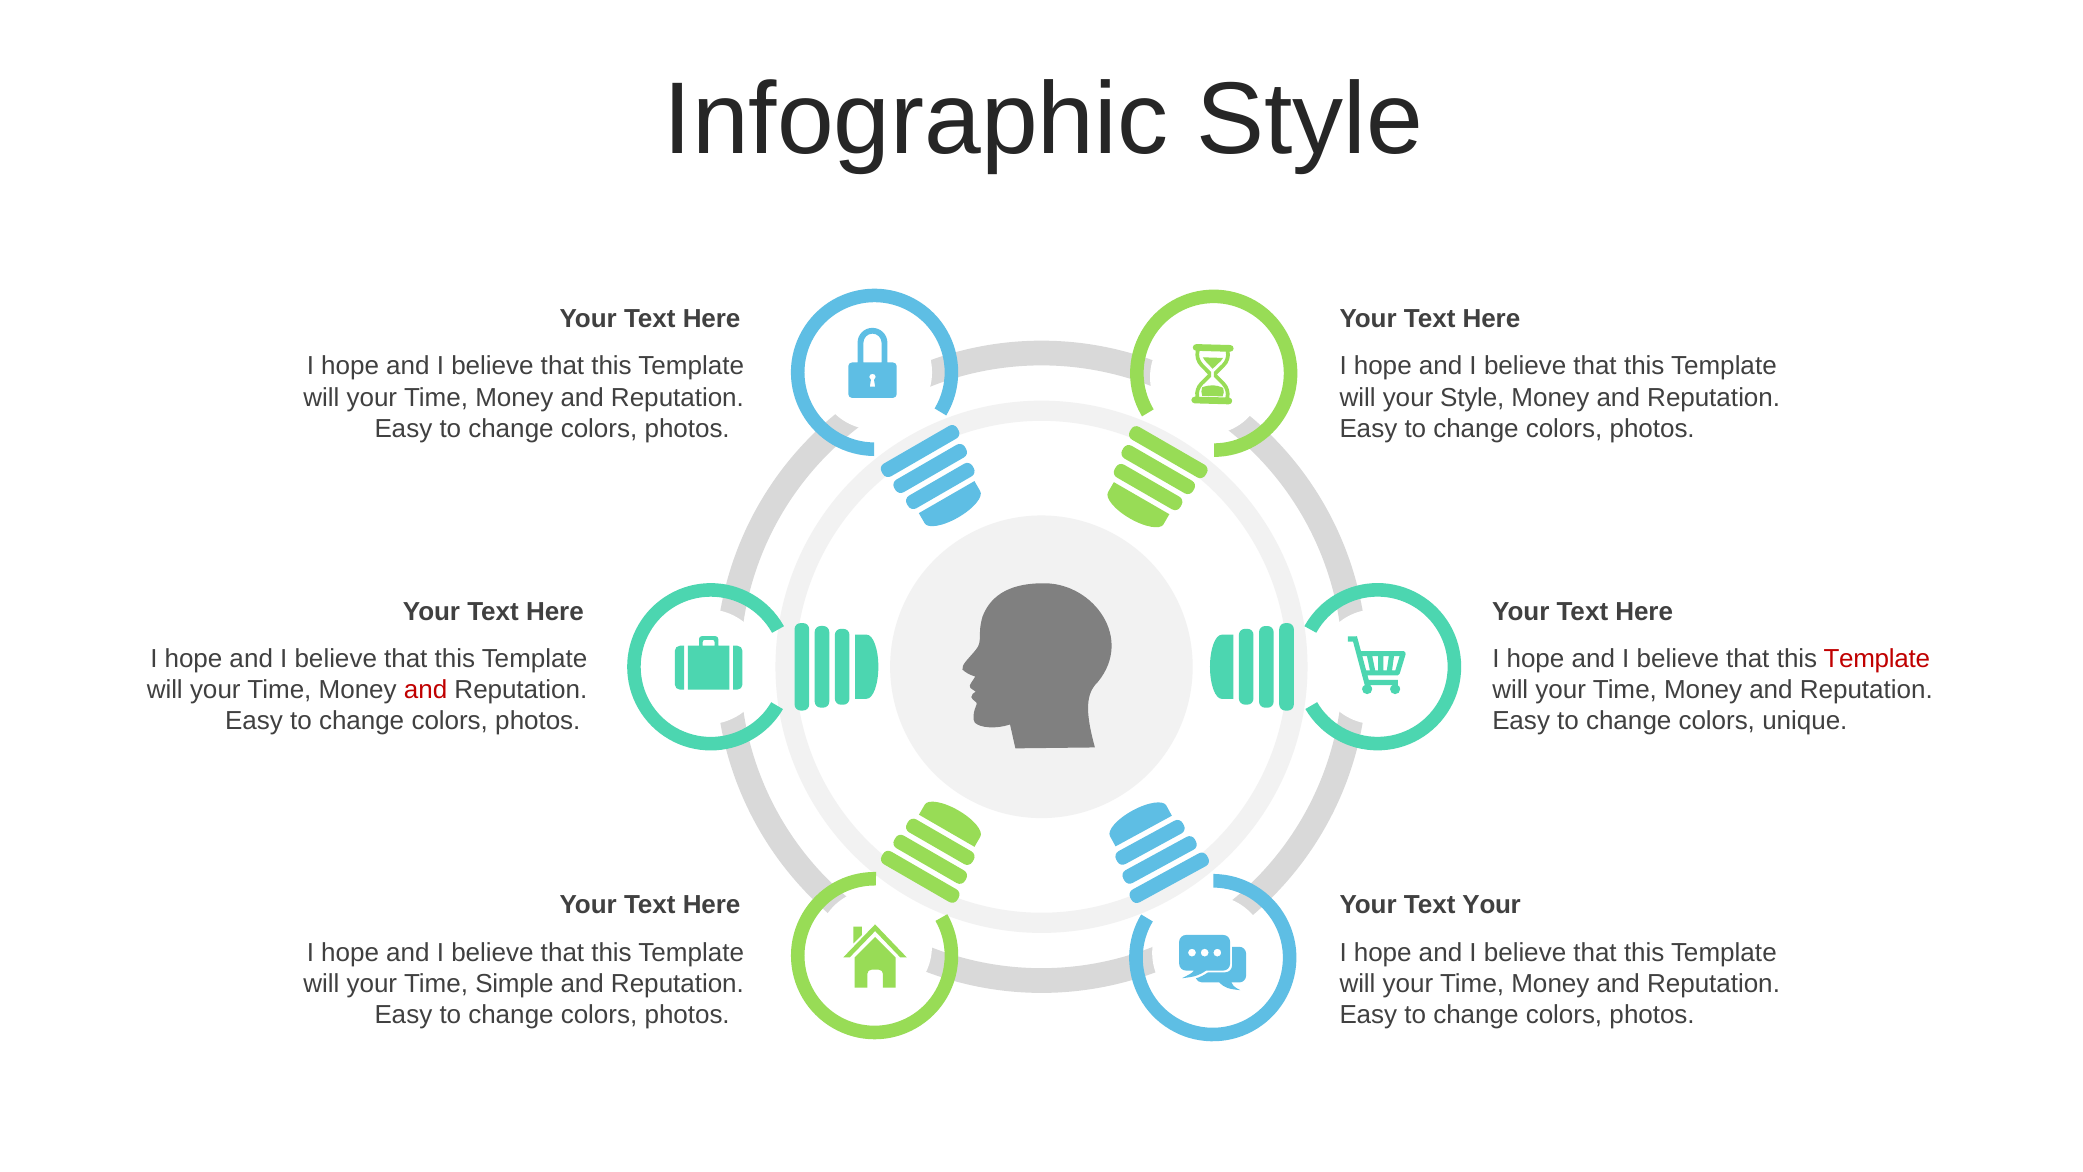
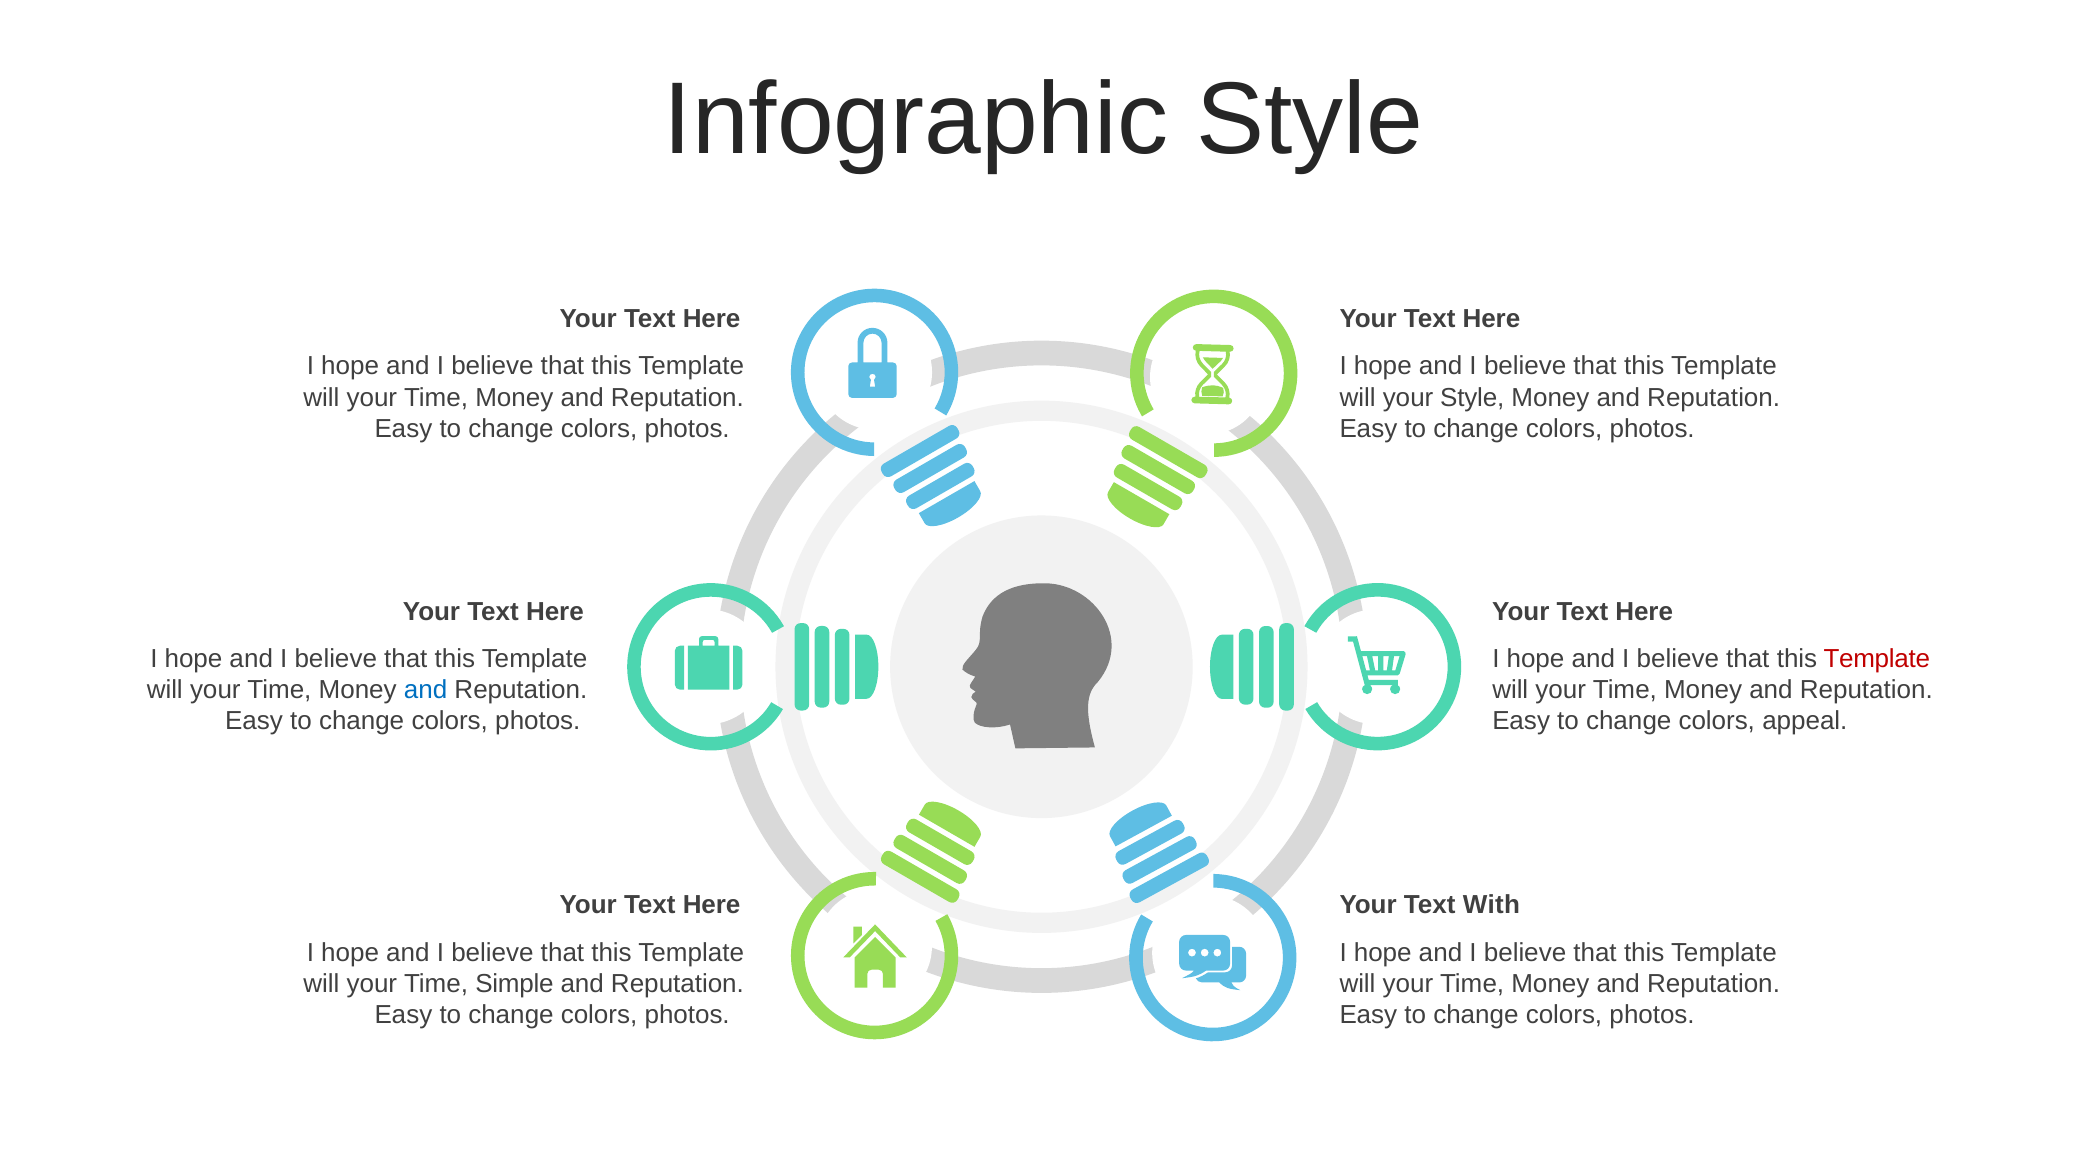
and at (426, 690) colour: red -> blue
unique: unique -> appeal
Text Your: Your -> With
